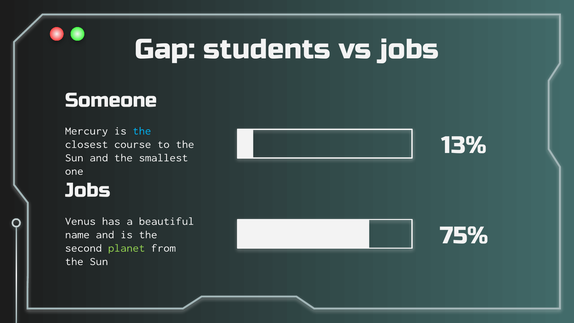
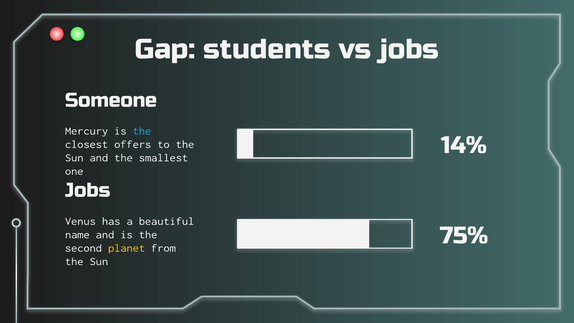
13%: 13% -> 14%
course: course -> offers
planet colour: light green -> yellow
